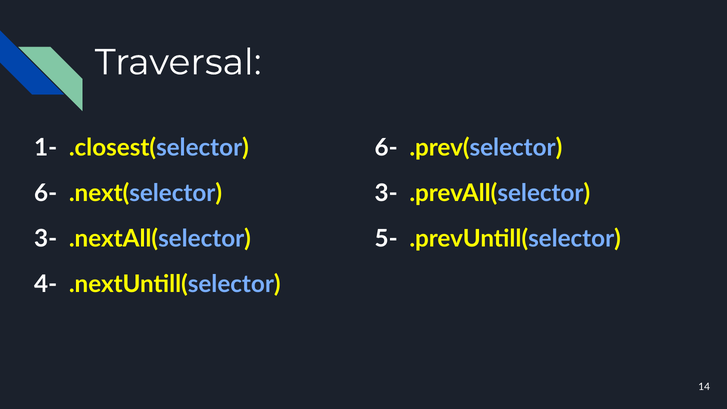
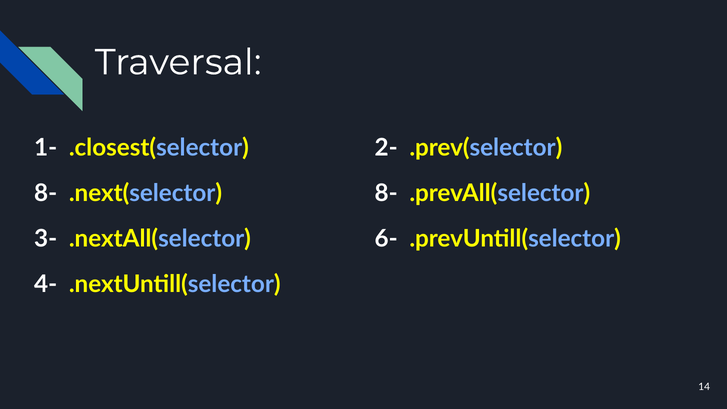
6- at (386, 148): 6- -> 2-
6- at (46, 193): 6- -> 8-
3- at (386, 193): 3- -> 8-
5-: 5- -> 6-
